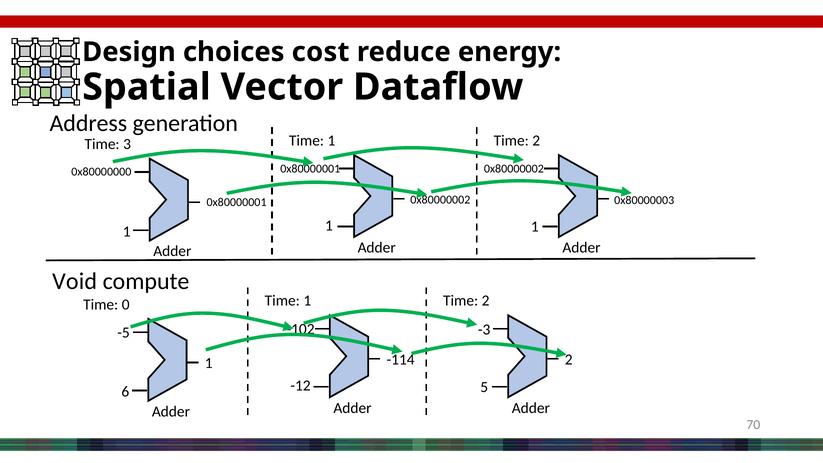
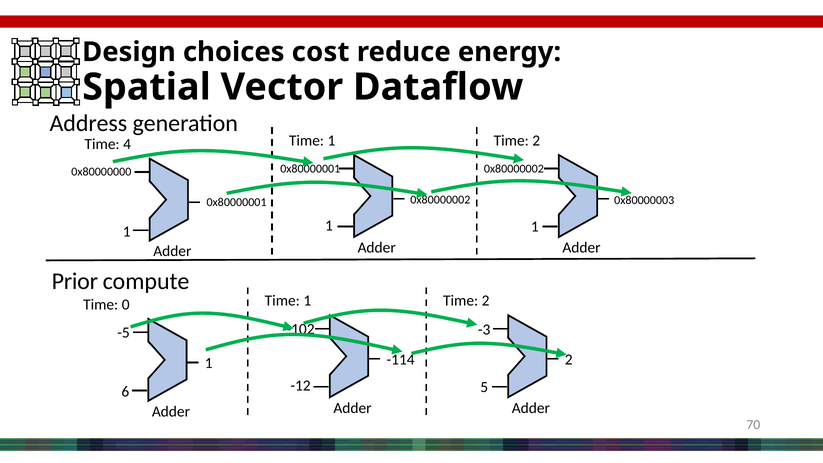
3: 3 -> 4
Void: Void -> Prior
